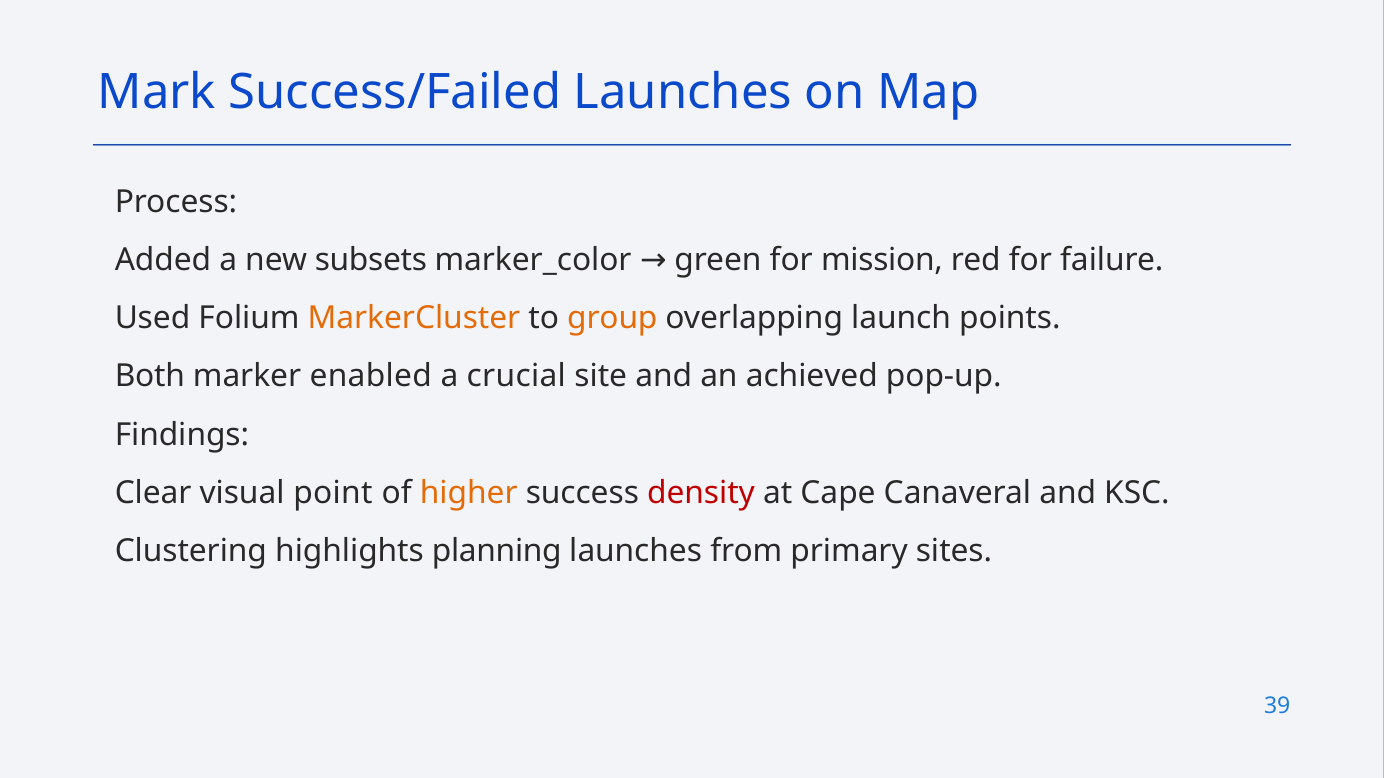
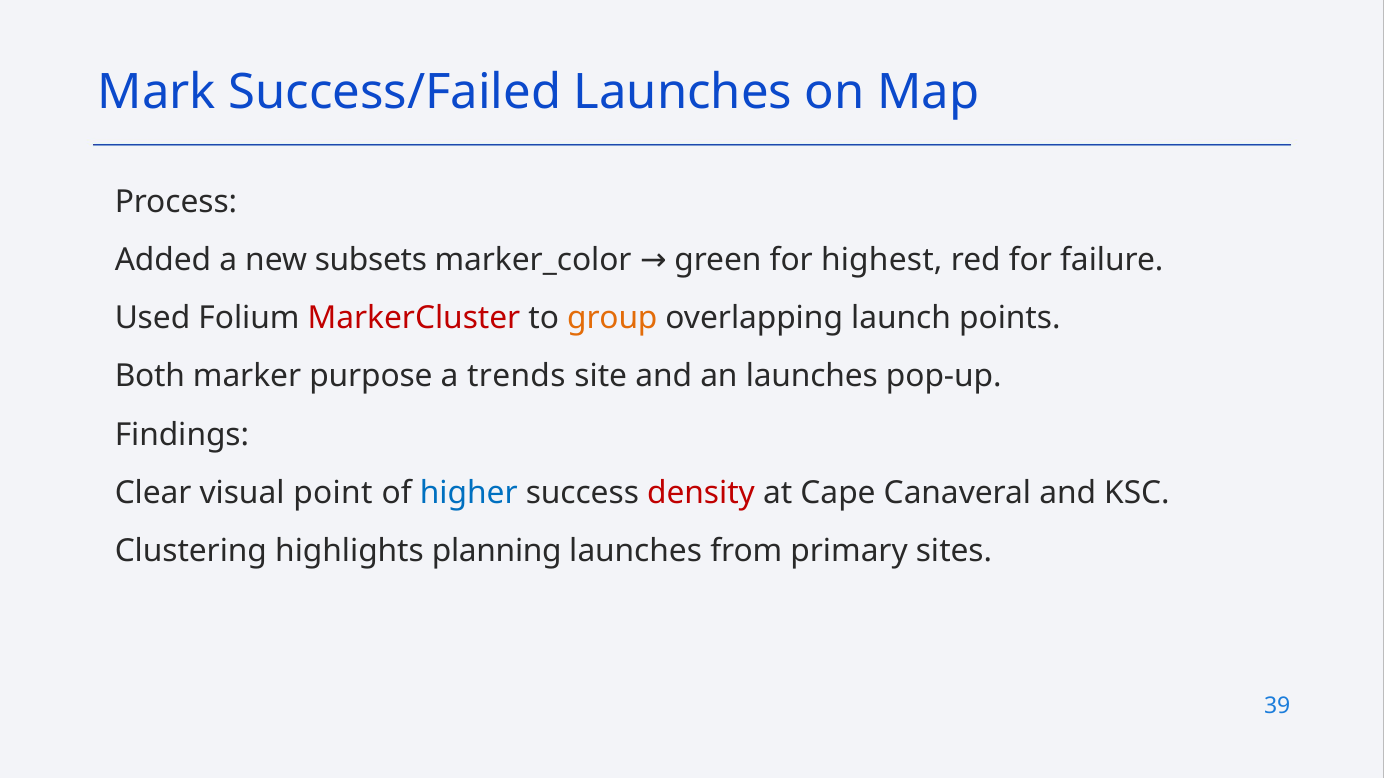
mission: mission -> highest
MarkerCluster colour: orange -> red
enabled: enabled -> purpose
crucial: crucial -> trends
an achieved: achieved -> launches
higher colour: orange -> blue
